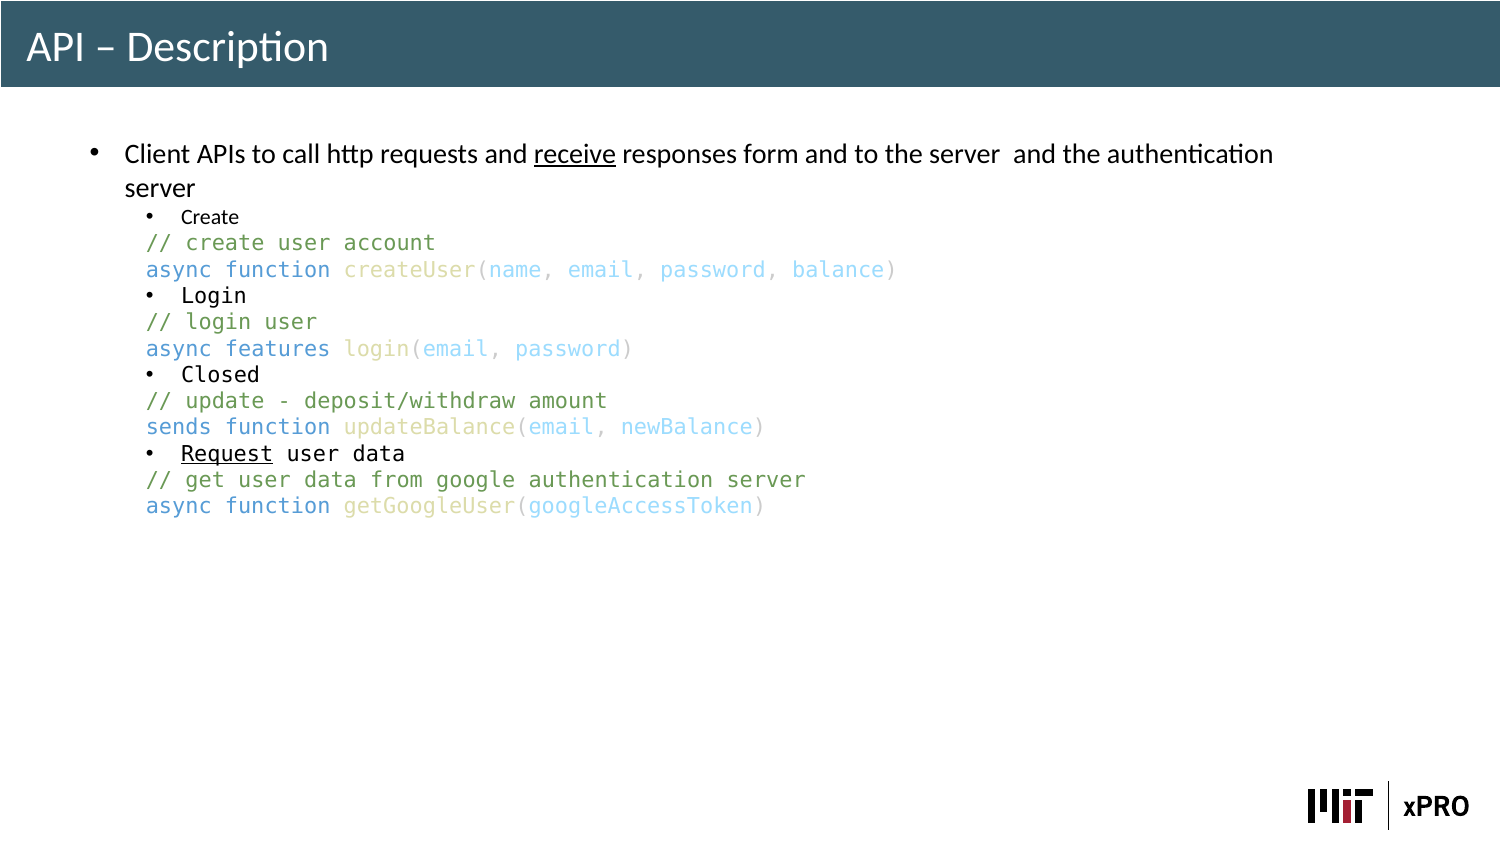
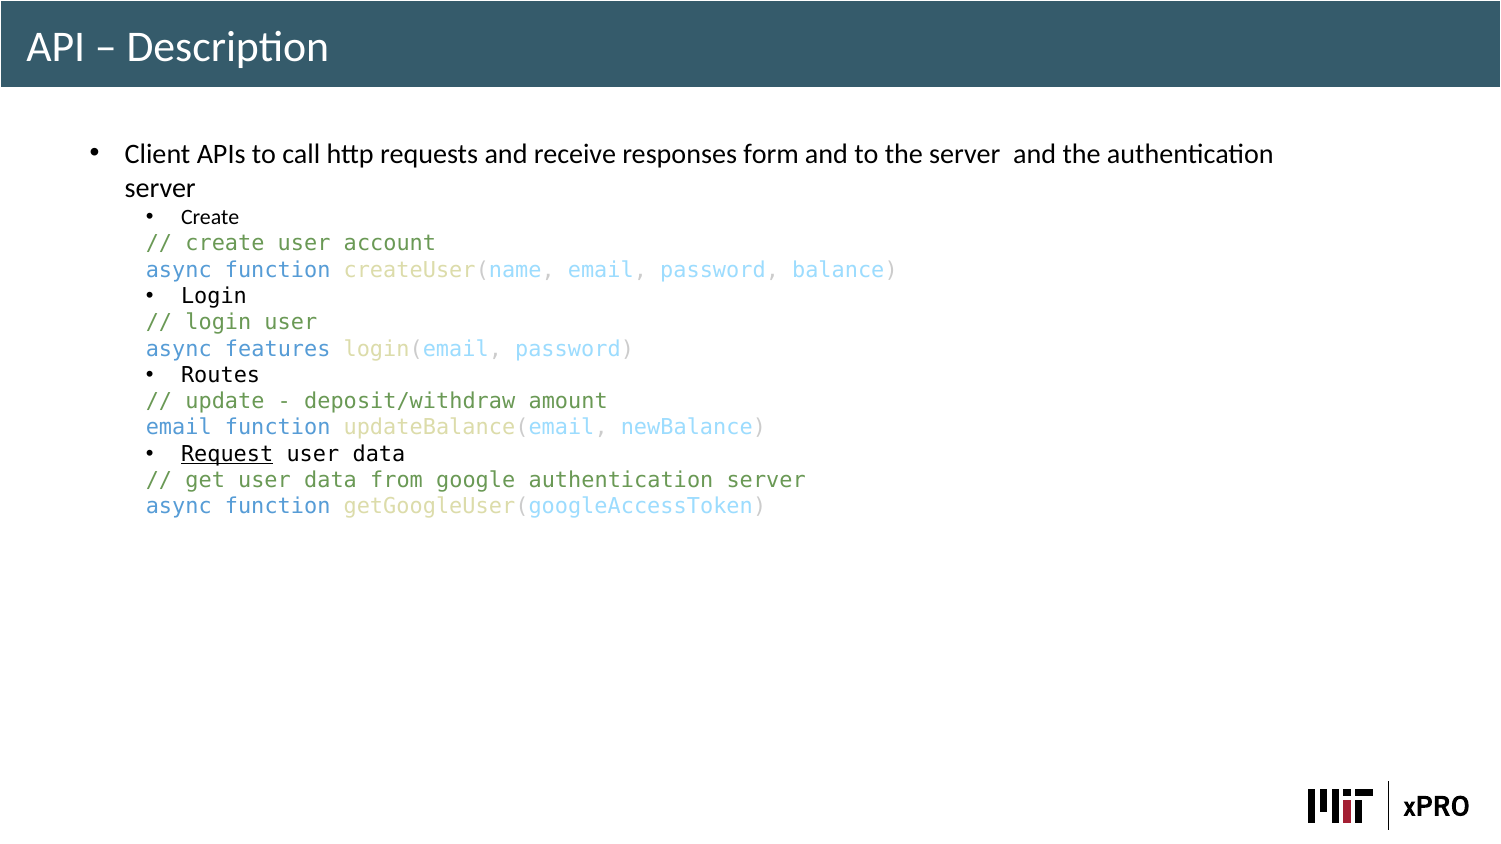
receive underline: present -> none
Closed: Closed -> Routes
sends at (179, 428): sends -> email
